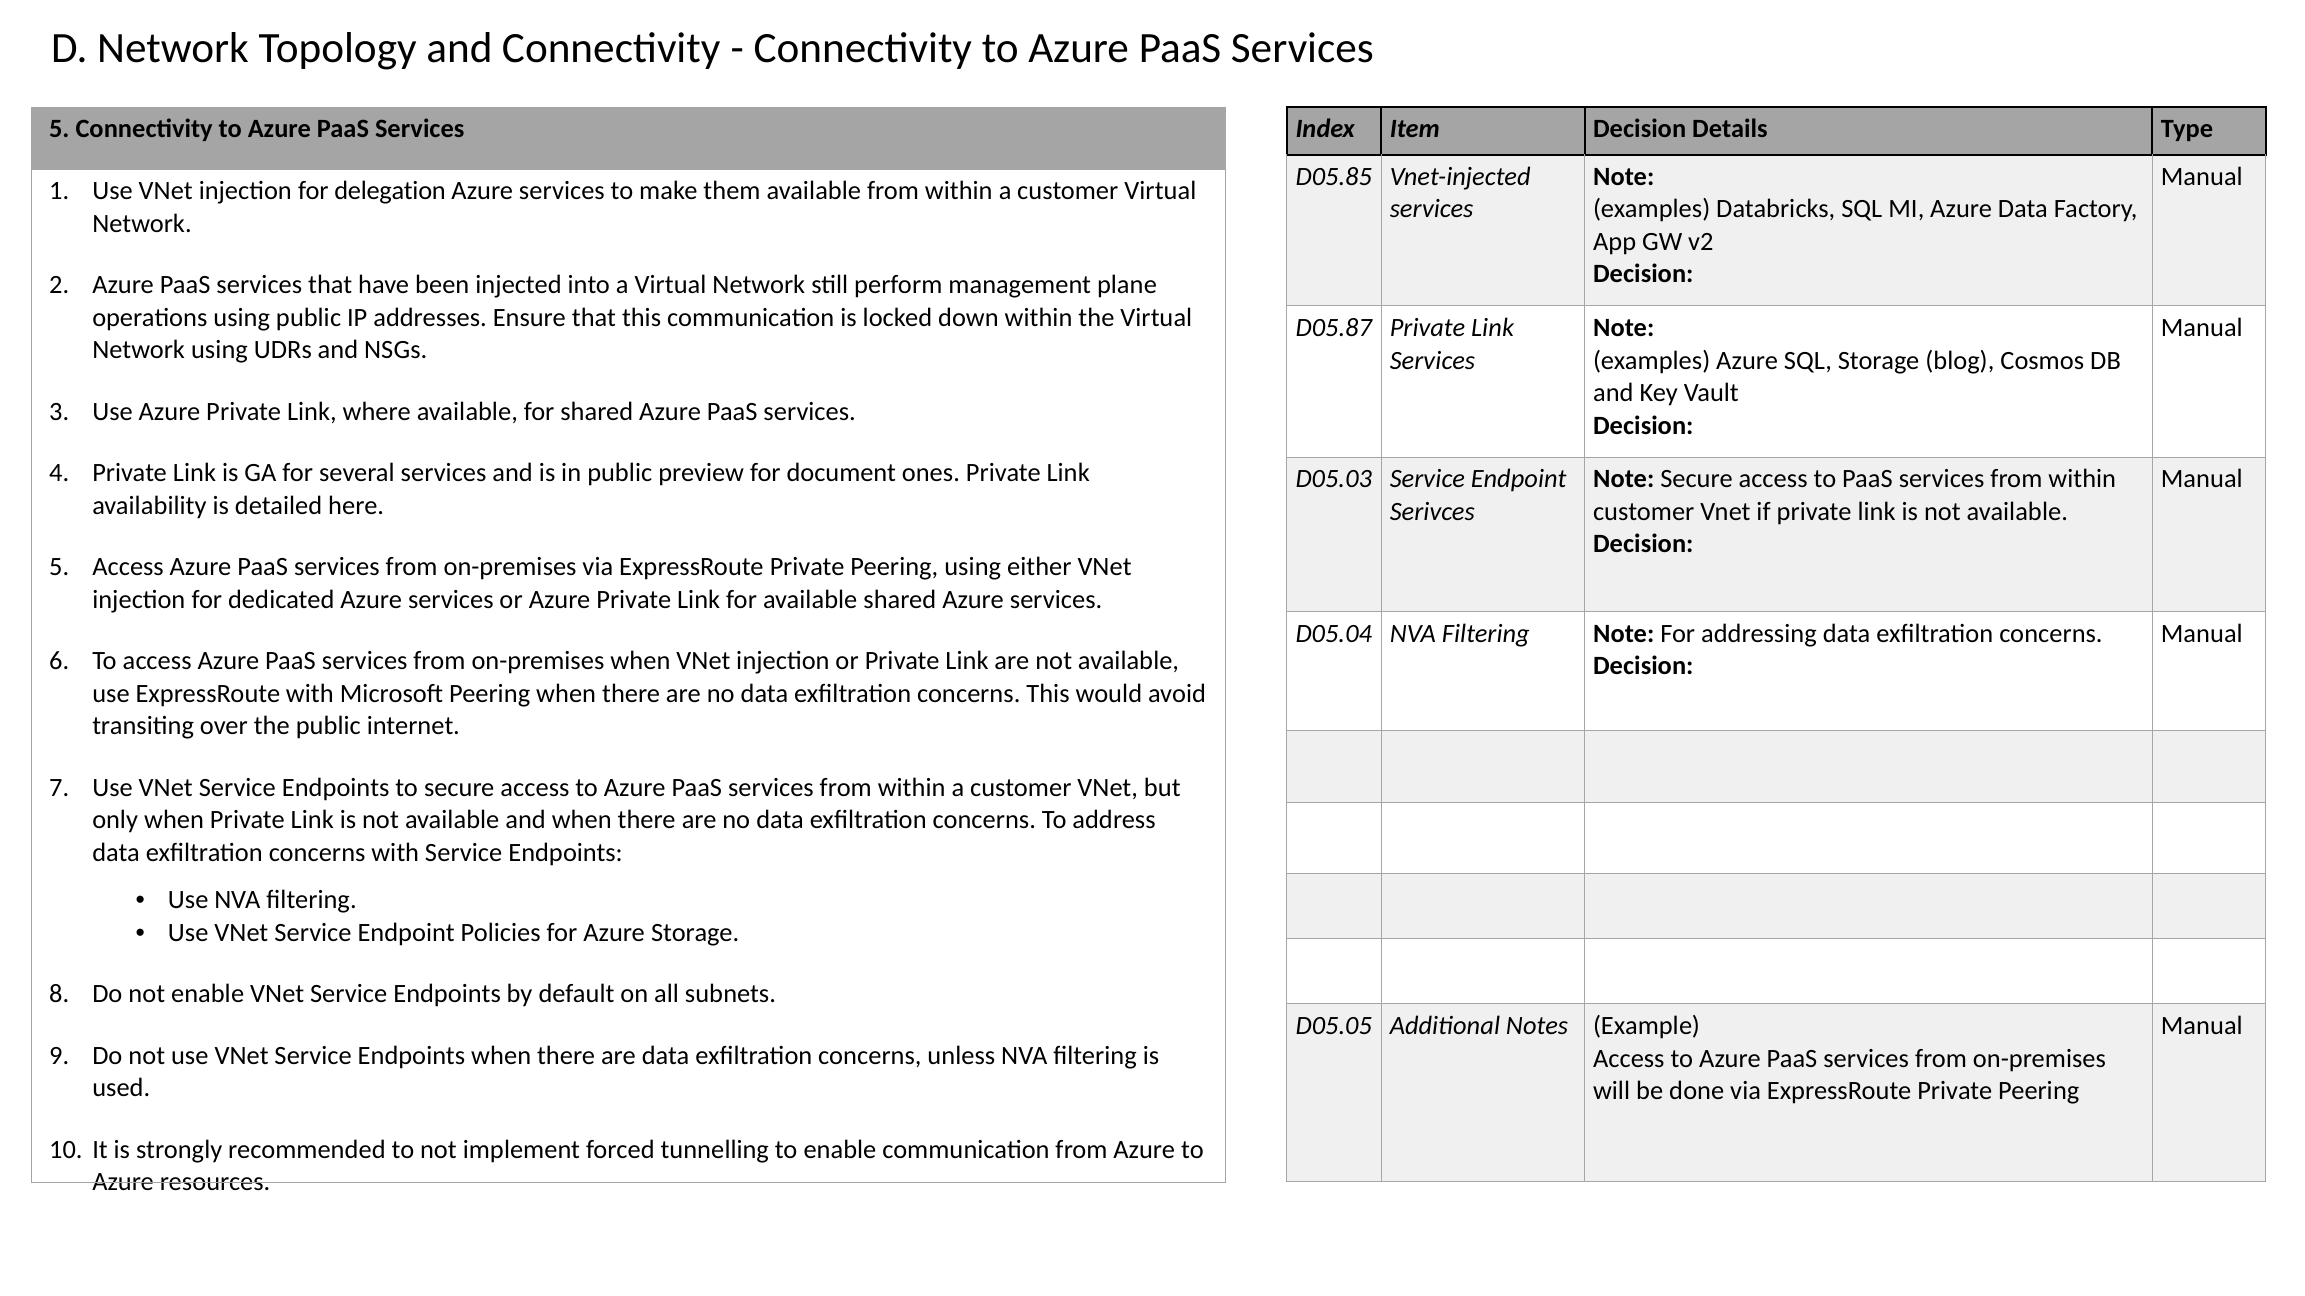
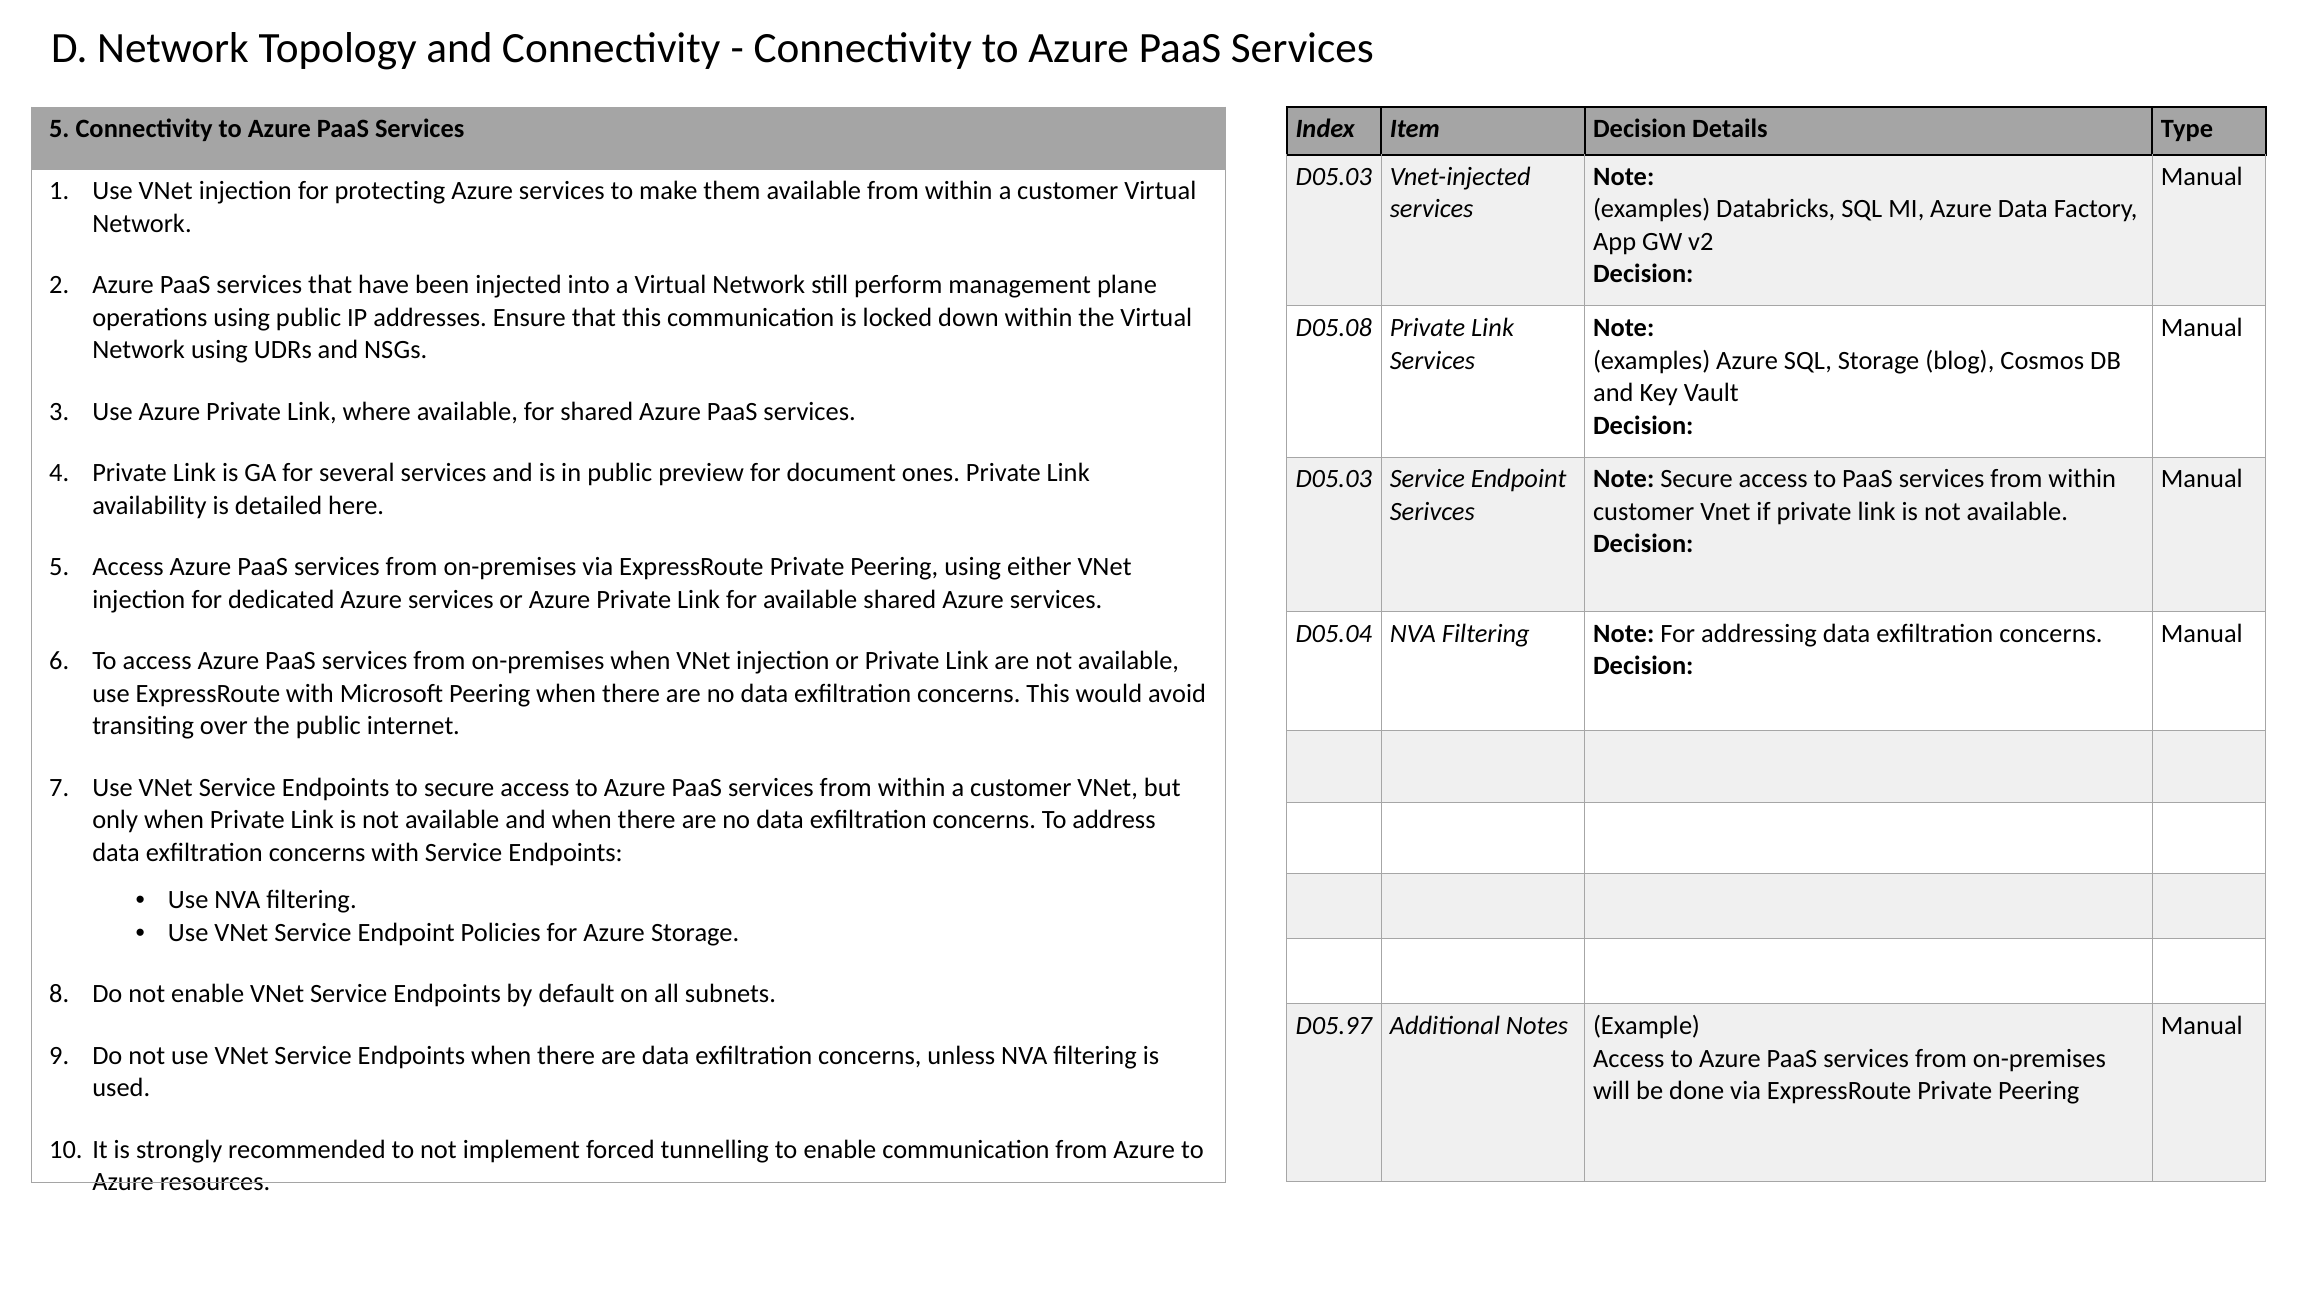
D05.85 at (1334, 176): D05.85 -> D05.03
delegation: delegation -> protecting
D05.87: D05.87 -> D05.08
D05.05: D05.05 -> D05.97
